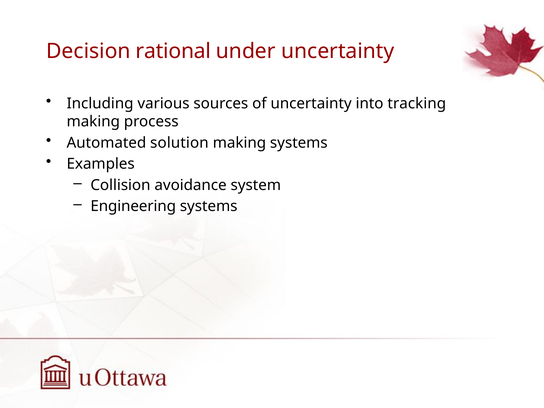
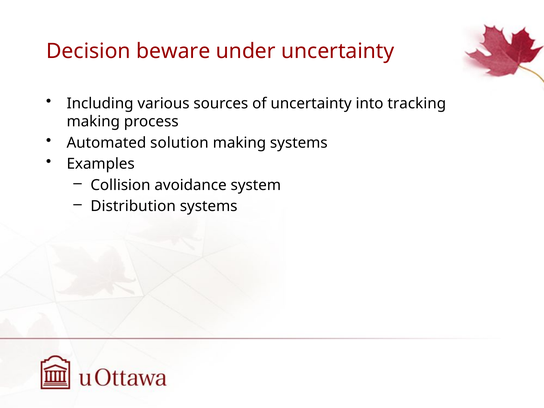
rational: rational -> beware
Engineering: Engineering -> Distribution
